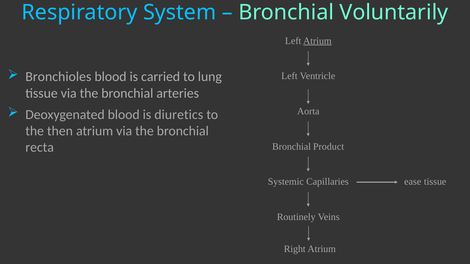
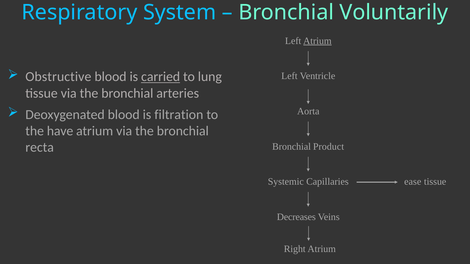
Bronchioles: Bronchioles -> Obstructive
carried underline: none -> present
diuretics: diuretics -> filtration
then: then -> have
Routinely: Routinely -> Decreases
